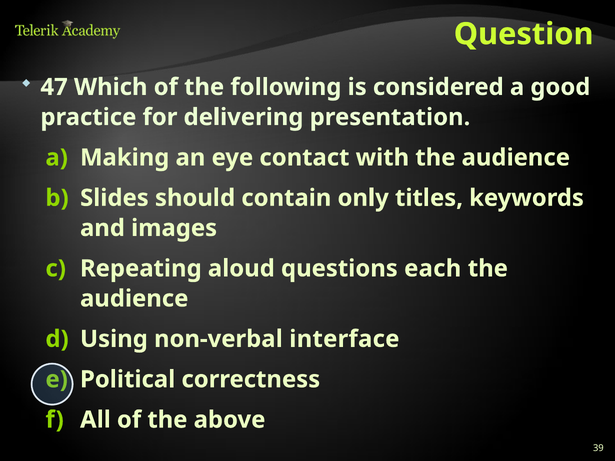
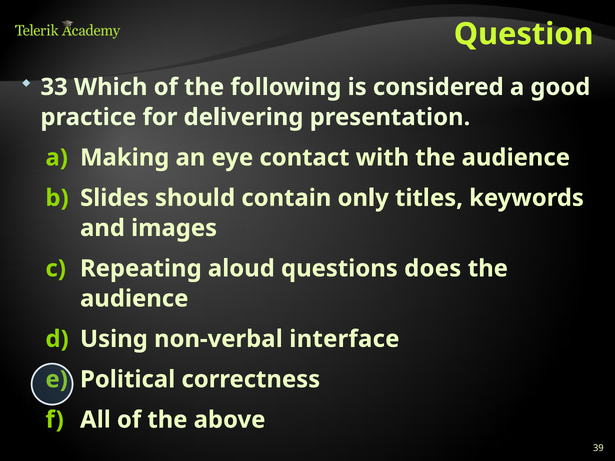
47: 47 -> 33
each: each -> does
